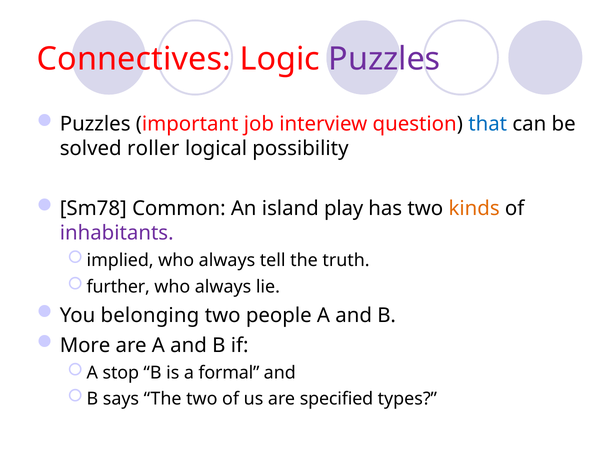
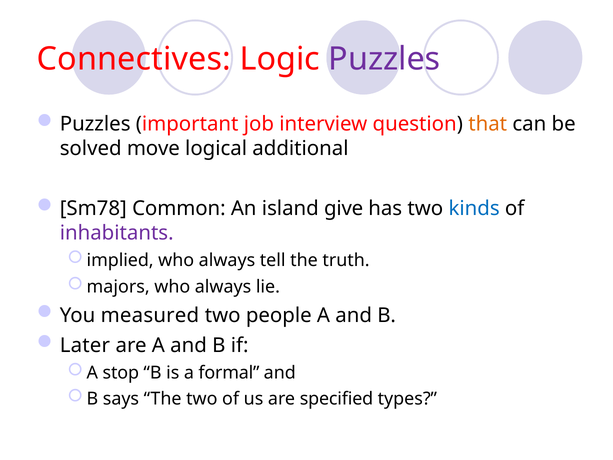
that colour: blue -> orange
roller: roller -> move
possibility: possibility -> additional
play: play -> give
kinds colour: orange -> blue
further: further -> majors
belonging: belonging -> measured
More: More -> Later
